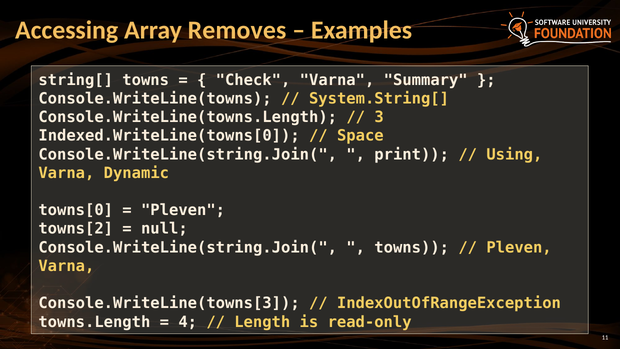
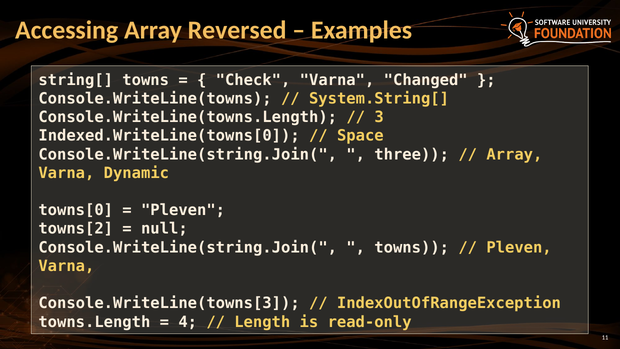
Removes: Removes -> Reversed
Summary: Summary -> Changed
print: print -> three
Using at (514, 154): Using -> Array
